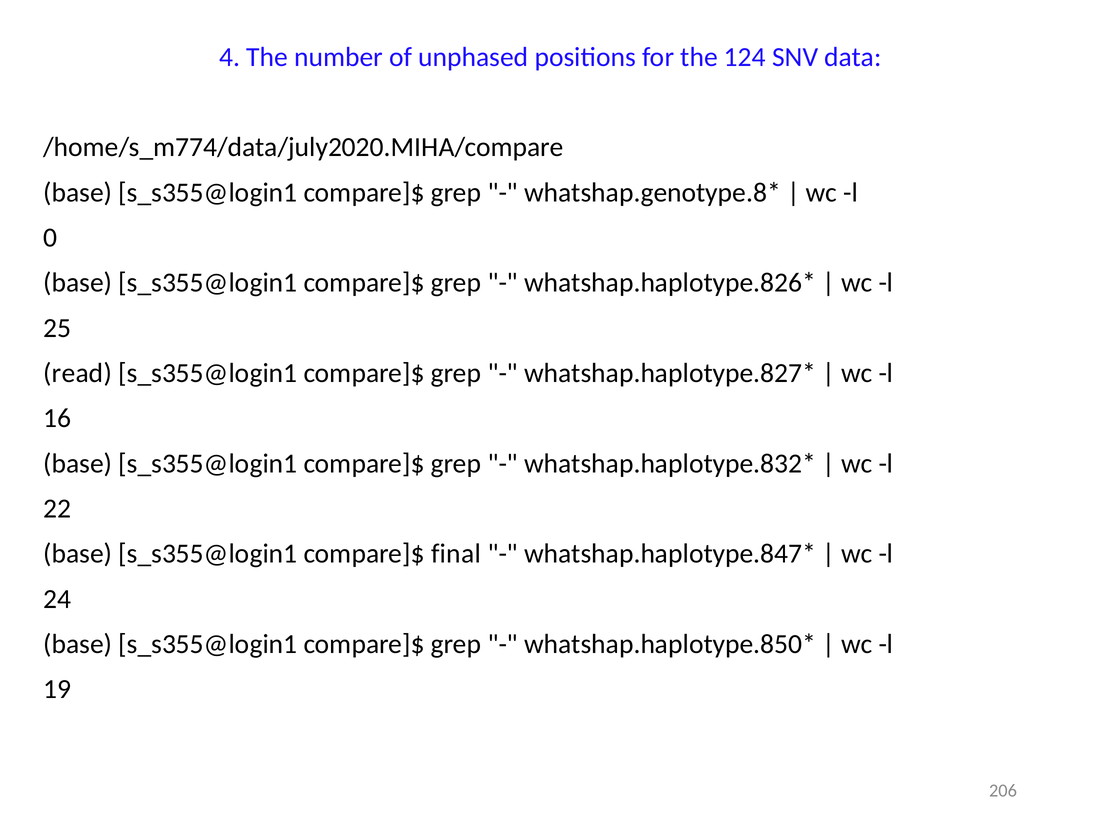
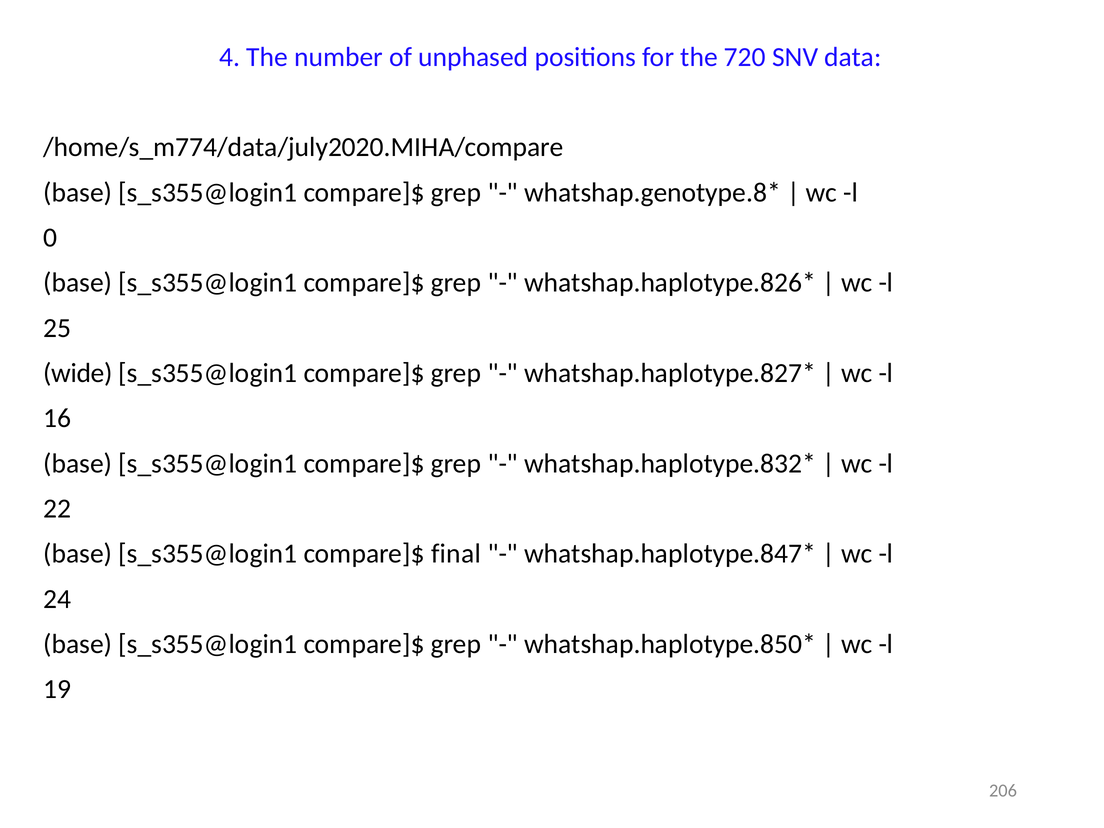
124: 124 -> 720
read: read -> wide
